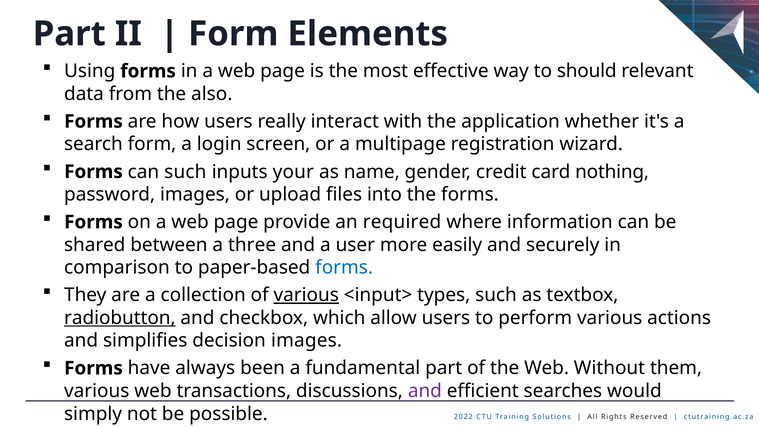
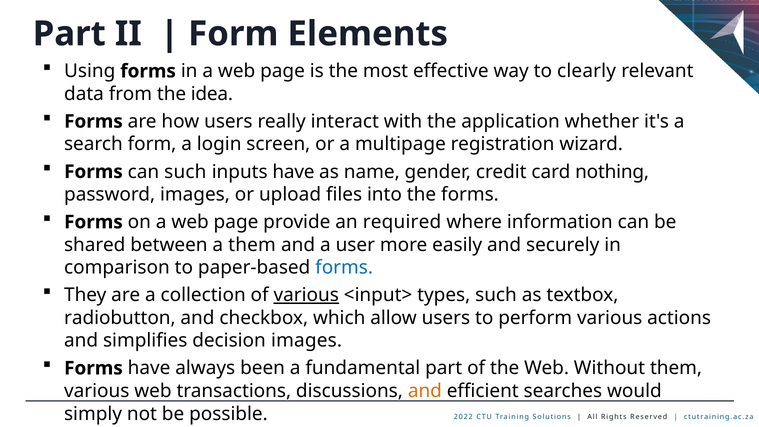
should: should -> clearly
also: also -> idea
inputs your: your -> have
a three: three -> them
radiobutton underline: present -> none
and at (425, 391) colour: purple -> orange
